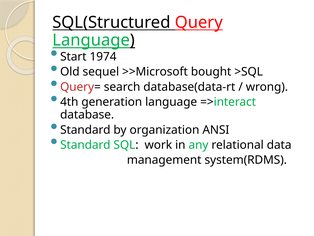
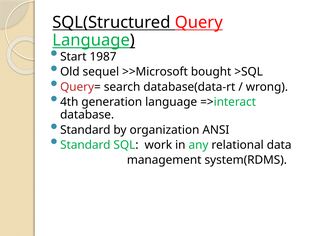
1974: 1974 -> 1987
